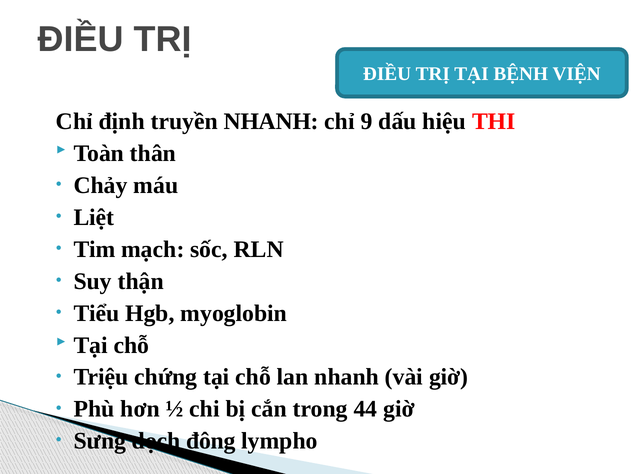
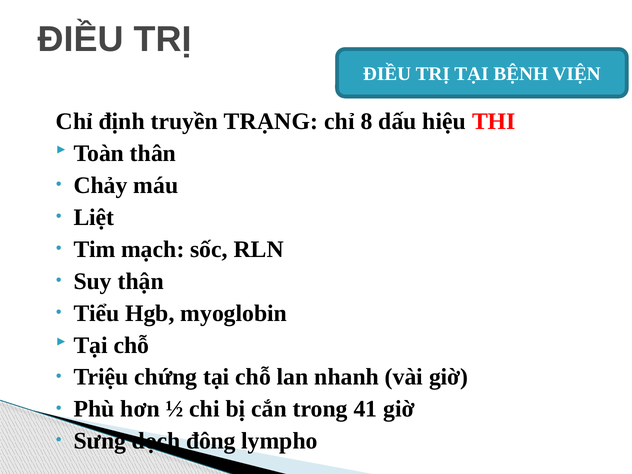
truyền NHANH: NHANH -> TRẠNG
9: 9 -> 8
44: 44 -> 41
